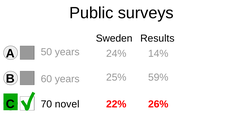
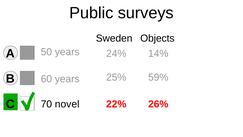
Sweden Results: Results -> Objects
